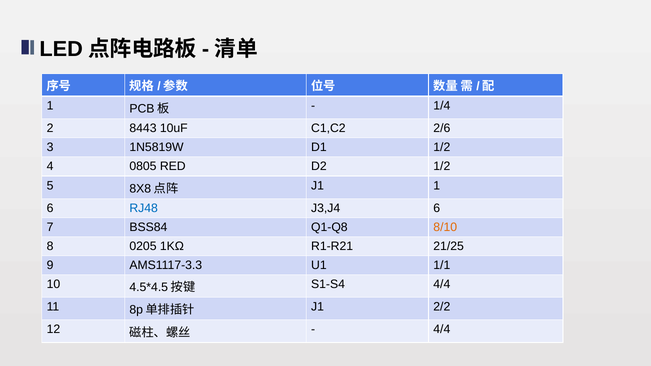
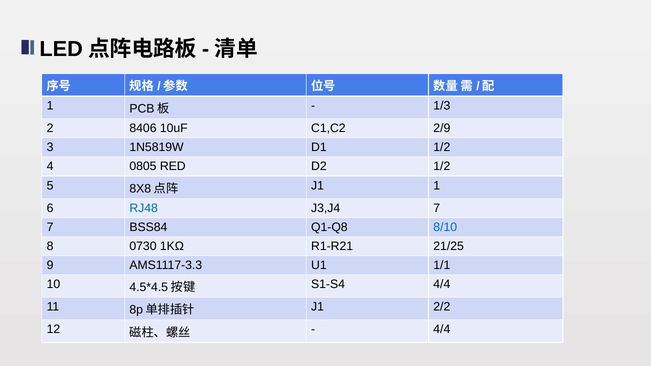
1/4: 1/4 -> 1/3
8443: 8443 -> 8406
2/6: 2/6 -> 2/9
J3,J4 6: 6 -> 7
8/10 colour: orange -> blue
0205: 0205 -> 0730
